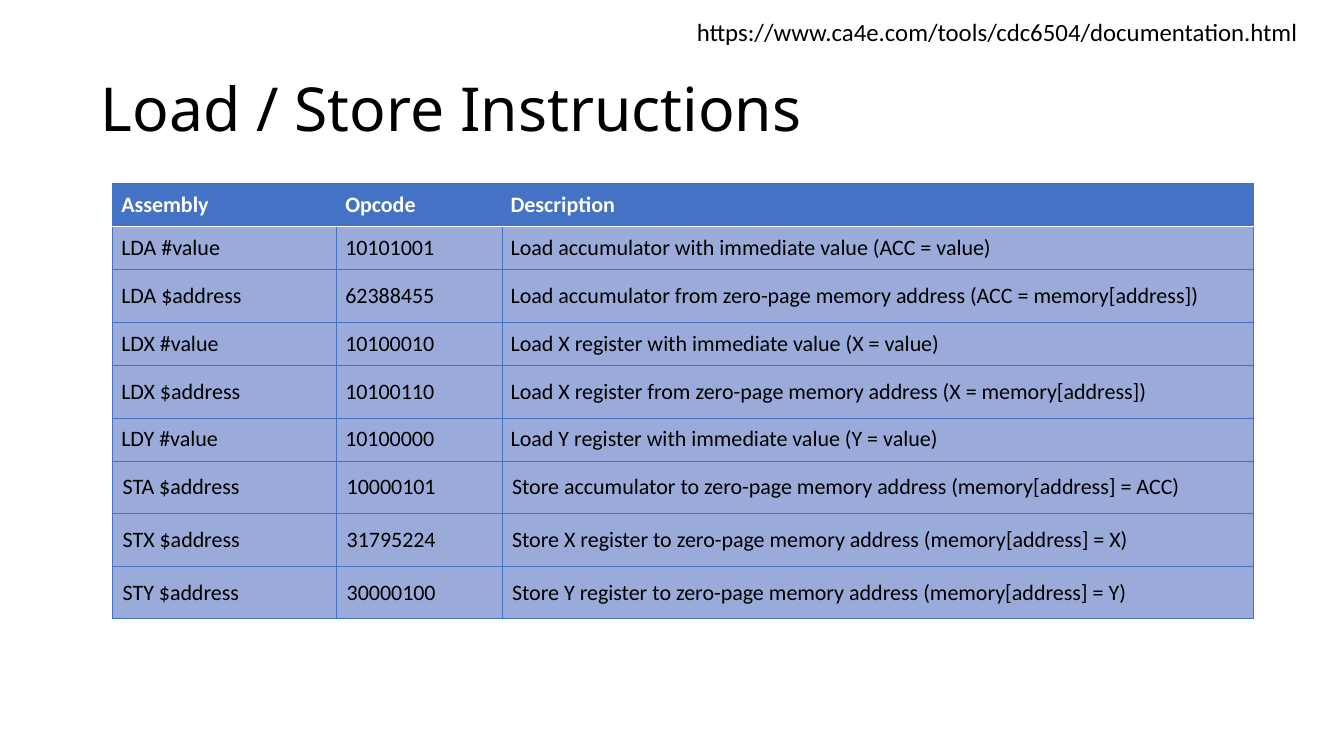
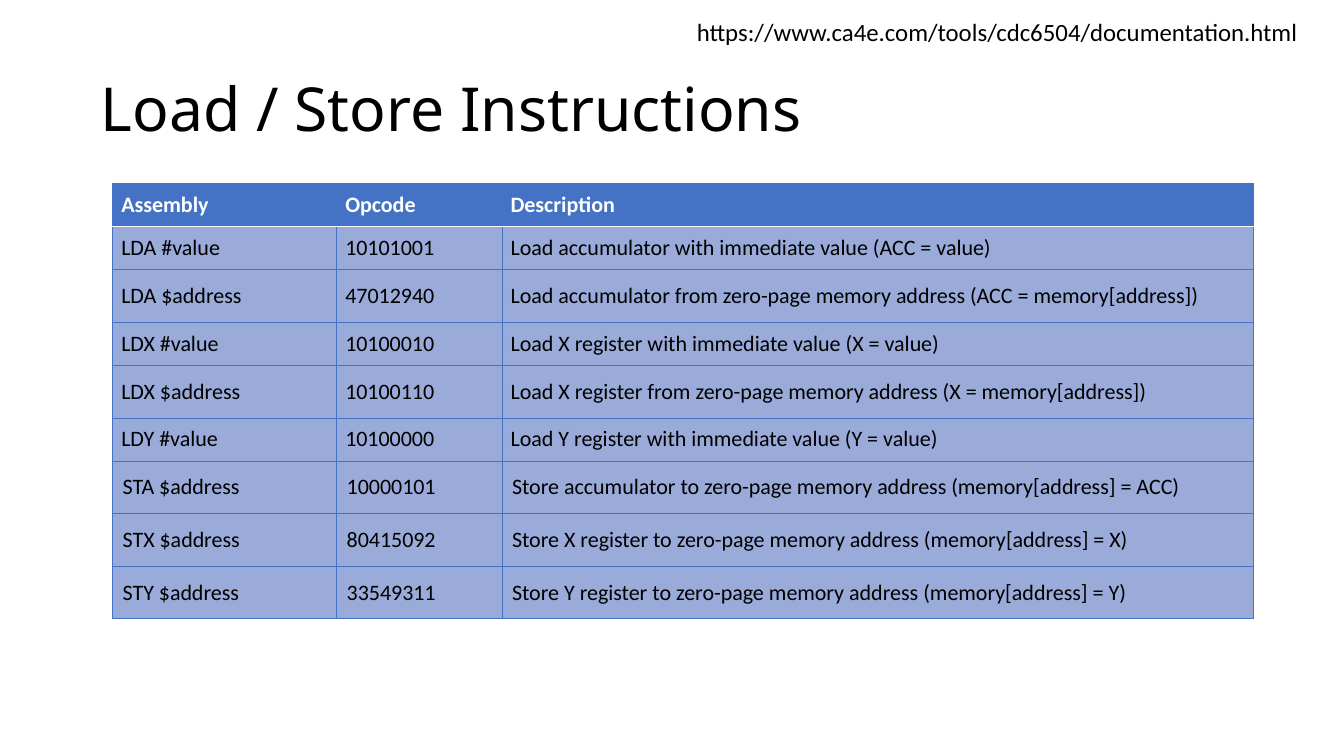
62388455: 62388455 -> 47012940
31795224: 31795224 -> 80415092
30000100: 30000100 -> 33549311
